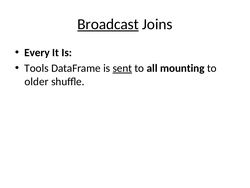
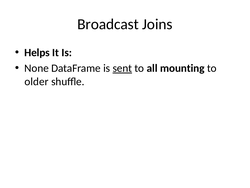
Broadcast underline: present -> none
Every: Every -> Helps
Tools: Tools -> None
